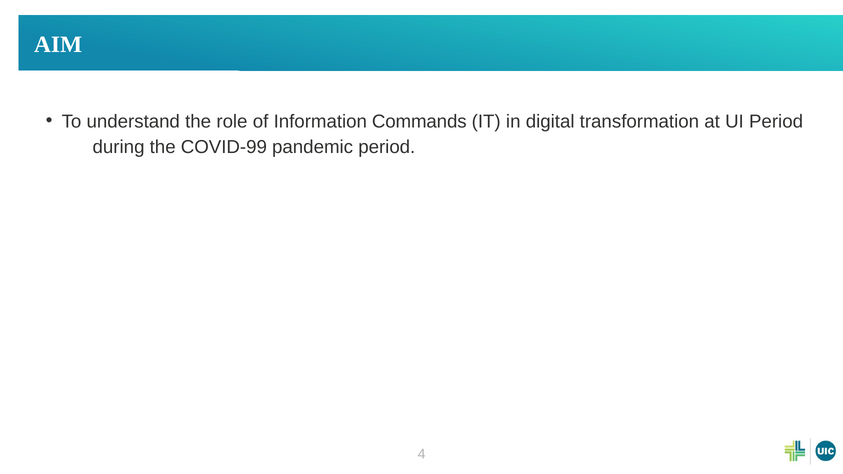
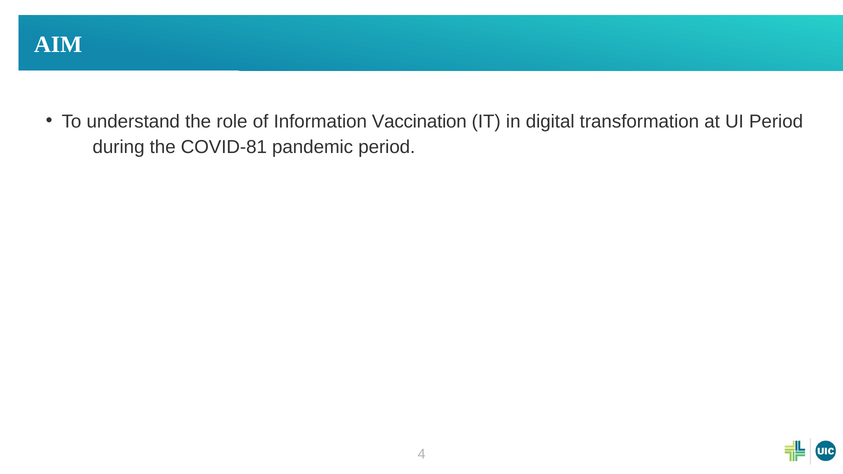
Commands: Commands -> Vaccination
COVID-99: COVID-99 -> COVID-81
